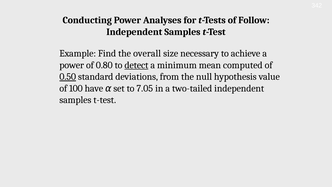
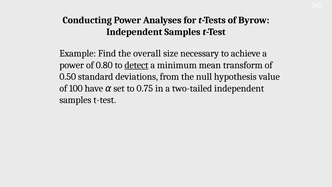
Follow: Follow -> Byrow
computed: computed -> transform
0.50 underline: present -> none
7.05: 7.05 -> 0.75
